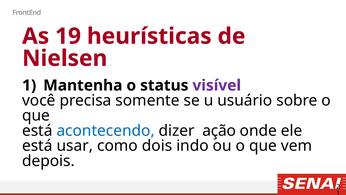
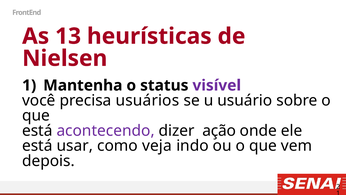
19: 19 -> 13
somente: somente -> usuários
acontecendo colour: blue -> purple
dois: dois -> veja
